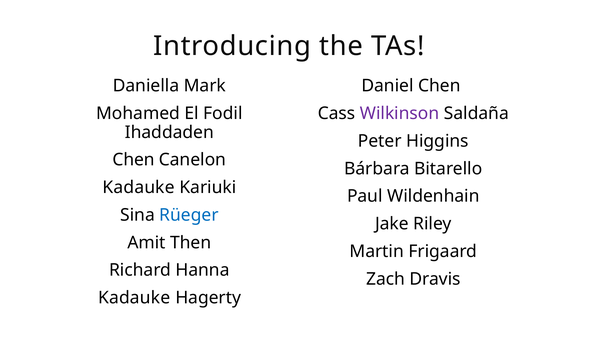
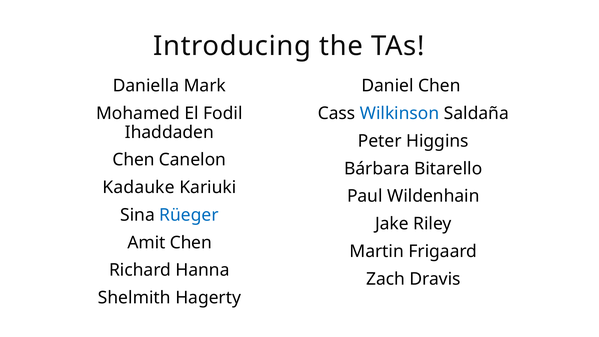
Wilkinson colour: purple -> blue
Amit Then: Then -> Chen
Kadauke at (134, 298): Kadauke -> Shelmith
